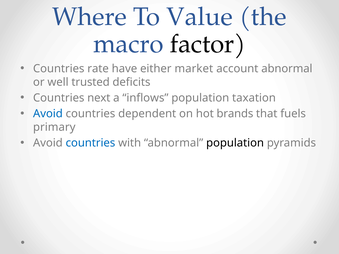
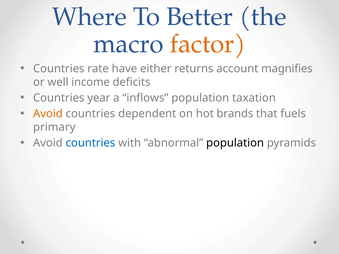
Value: Value -> Better
factor colour: black -> orange
market: market -> returns
account abnormal: abnormal -> magnifies
trusted: trusted -> income
next: next -> year
Avoid at (48, 114) colour: blue -> orange
